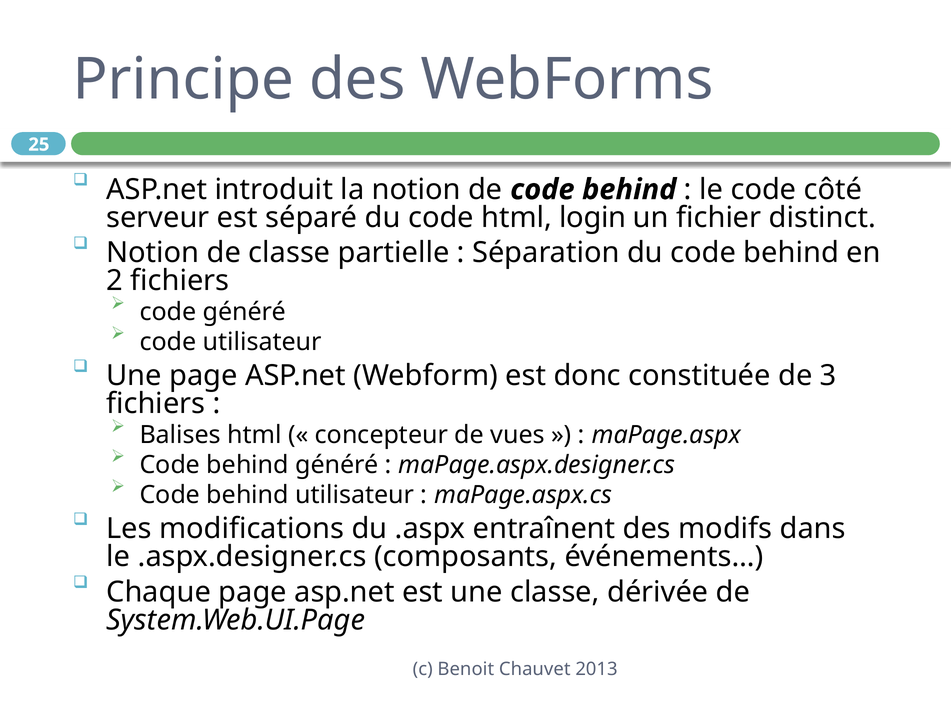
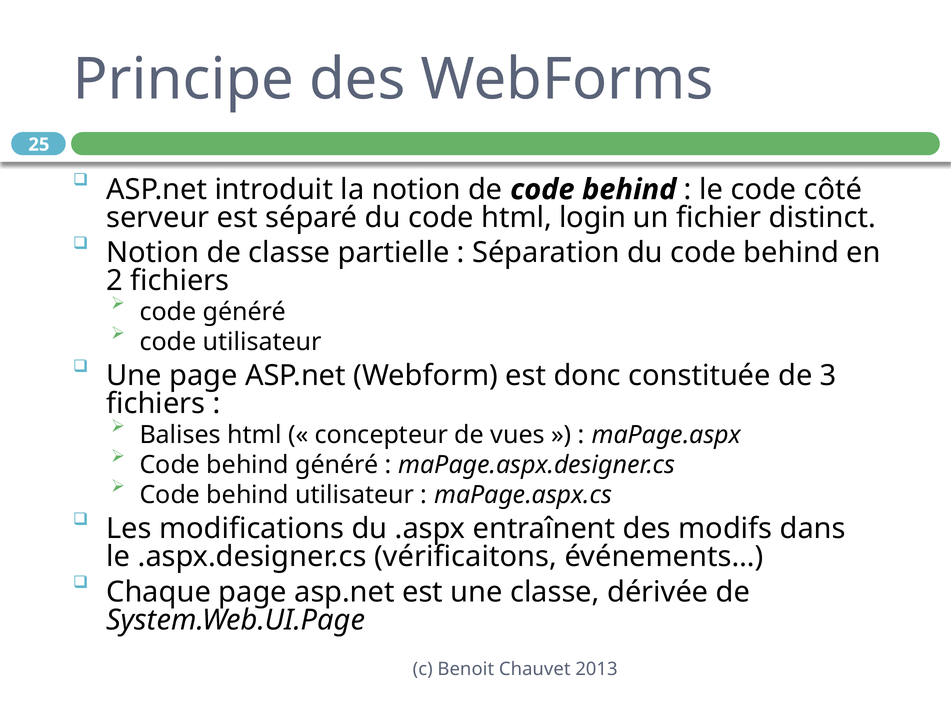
composants: composants -> vérificaitons
